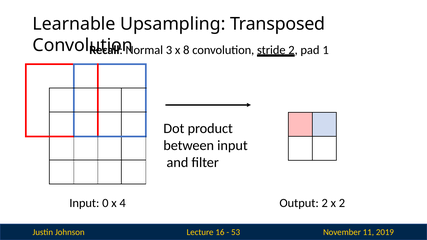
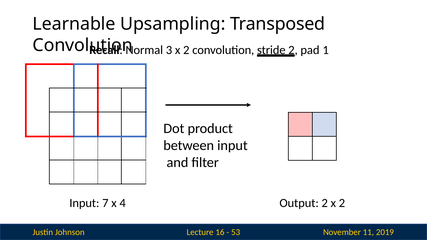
3 x 8: 8 -> 2
0: 0 -> 7
